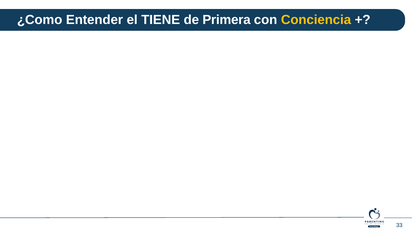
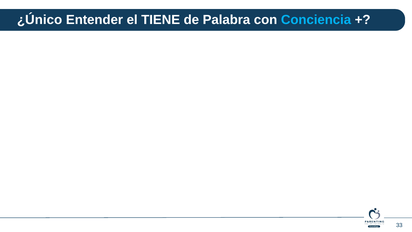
¿Como: ¿Como -> ¿Único
Primera: Primera -> Palabra
Conciencia colour: yellow -> light blue
